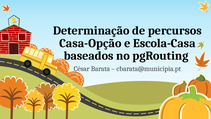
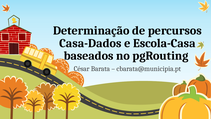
Casa-Opção: Casa-Opção -> Casa-Dados
